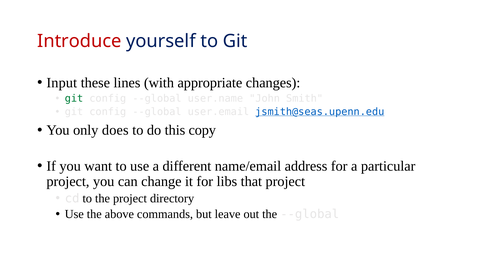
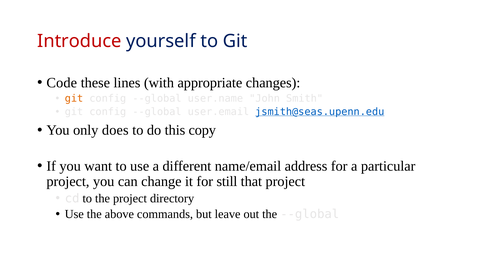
Input: Input -> Code
git at (74, 98) colour: green -> orange
libs: libs -> still
